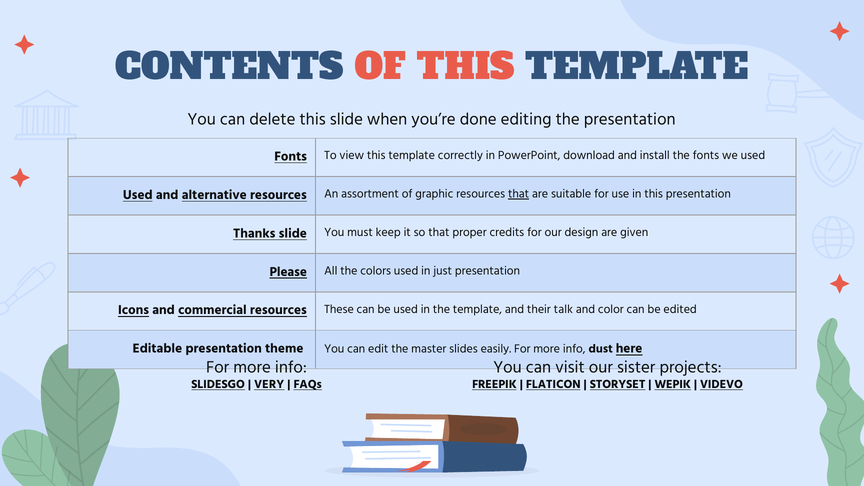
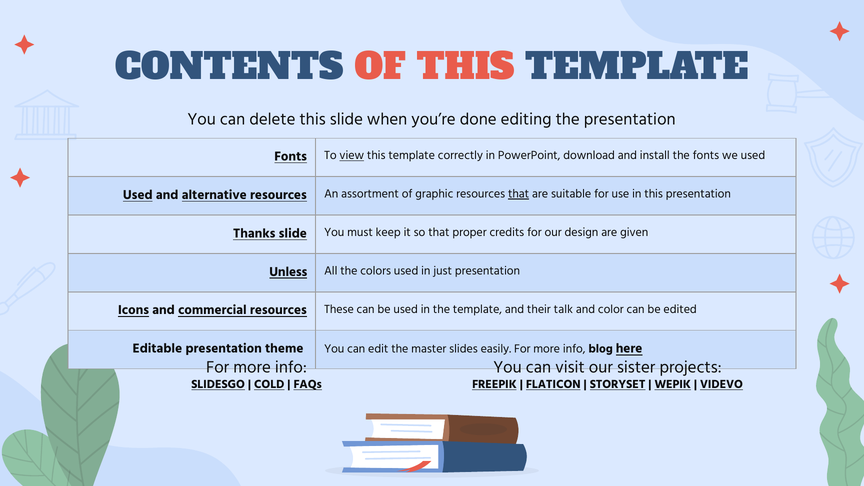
view underline: none -> present
Please: Please -> Unless
dust: dust -> blog
VERY: VERY -> COLD
